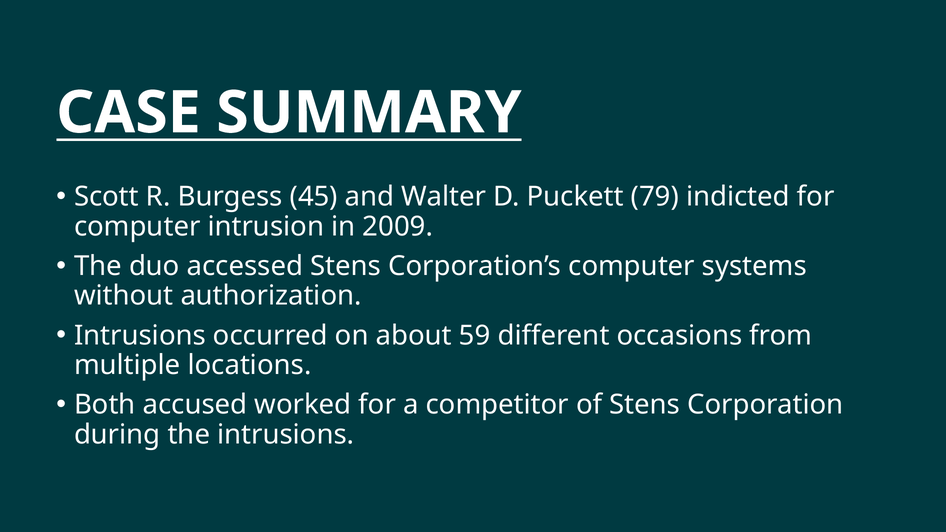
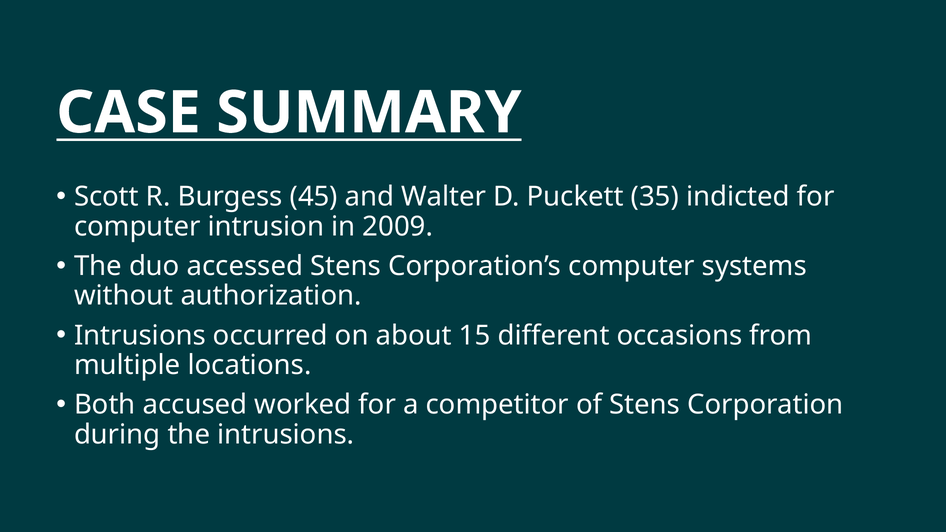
79: 79 -> 35
59: 59 -> 15
